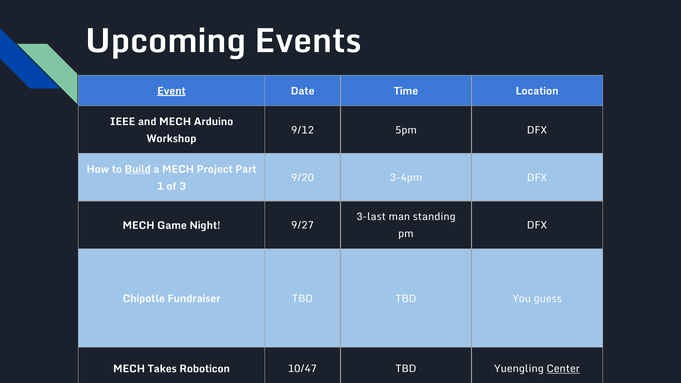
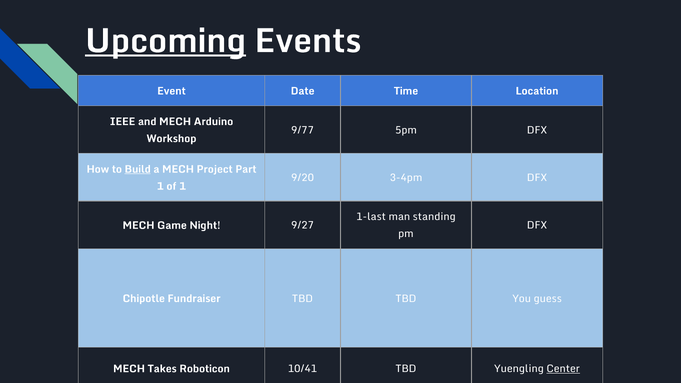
Upcoming underline: none -> present
Event underline: present -> none
9/12: 9/12 -> 9/77
of 3: 3 -> 1
3-last: 3-last -> 1-last
10/47: 10/47 -> 10/41
